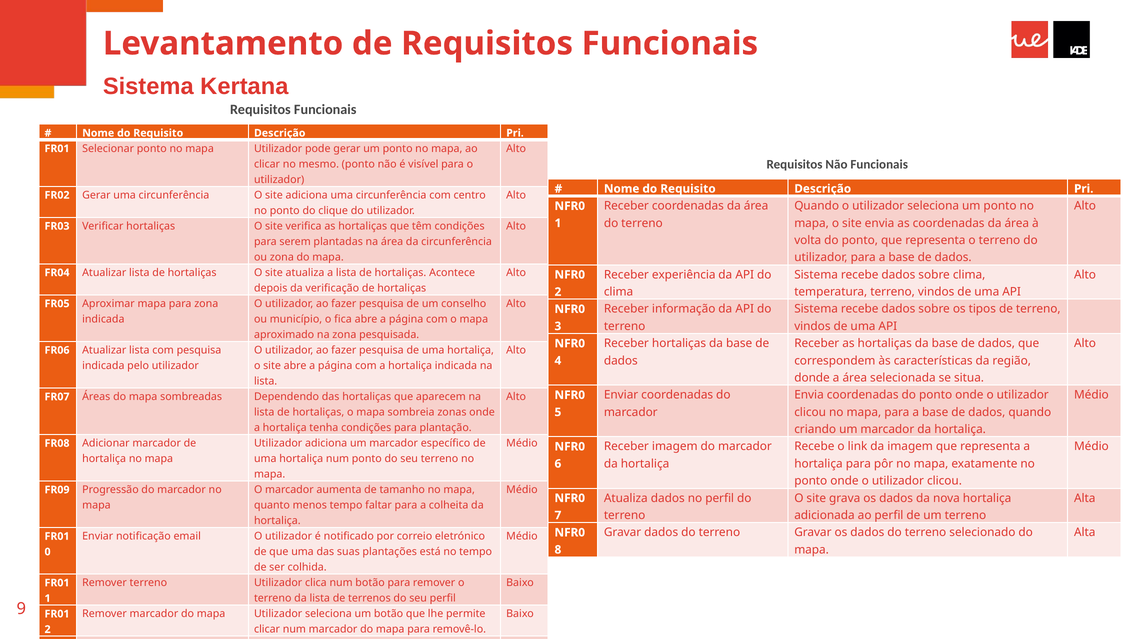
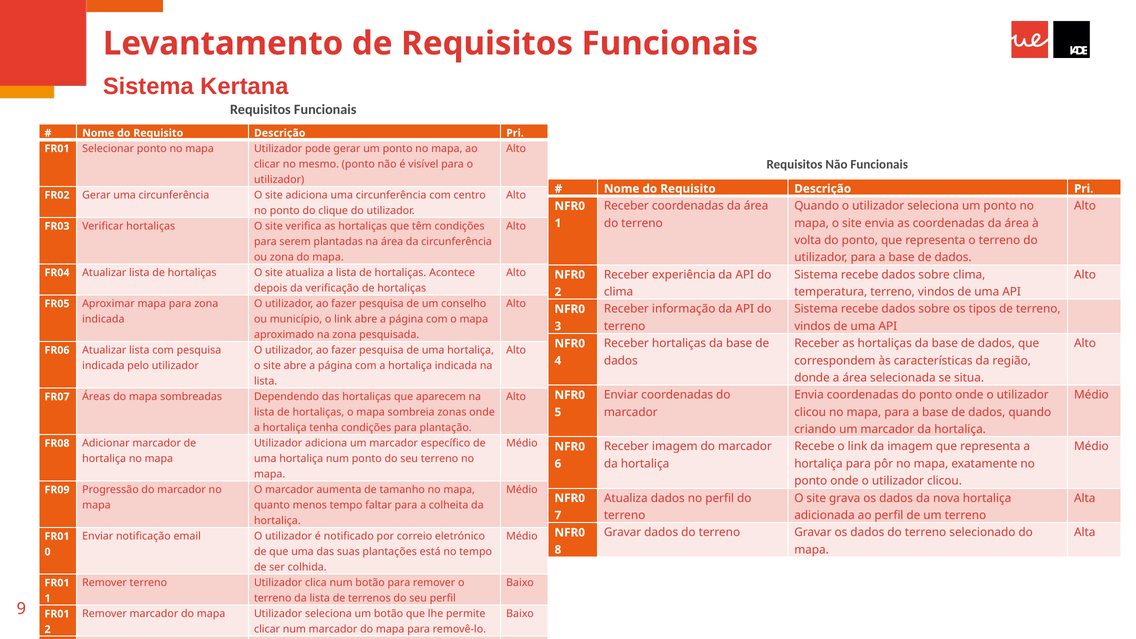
município o fica: fica -> link
